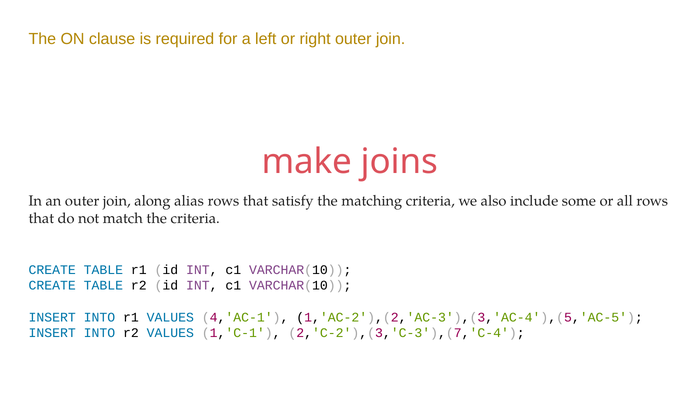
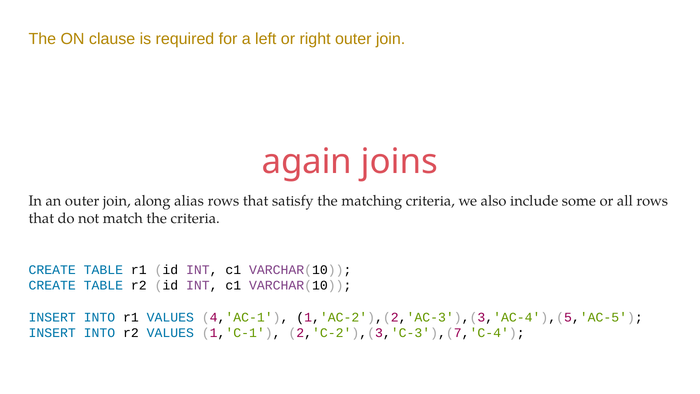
make: make -> again
